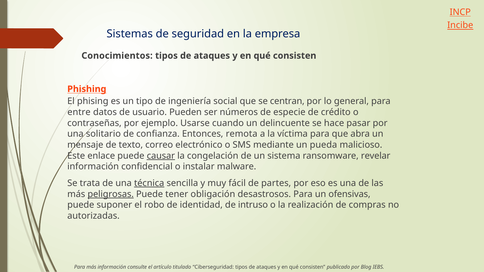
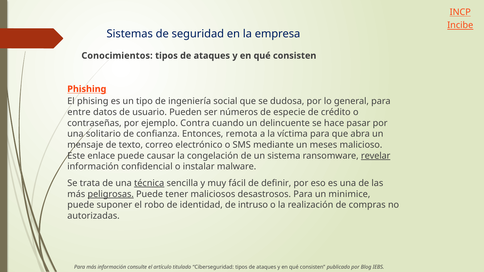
centran: centran -> dudosa
Usarse: Usarse -> Contra
pueda: pueda -> meses
causar underline: present -> none
revelar underline: none -> present
partes: partes -> definir
obligación: obligación -> maliciosos
ofensivas: ofensivas -> minimice
